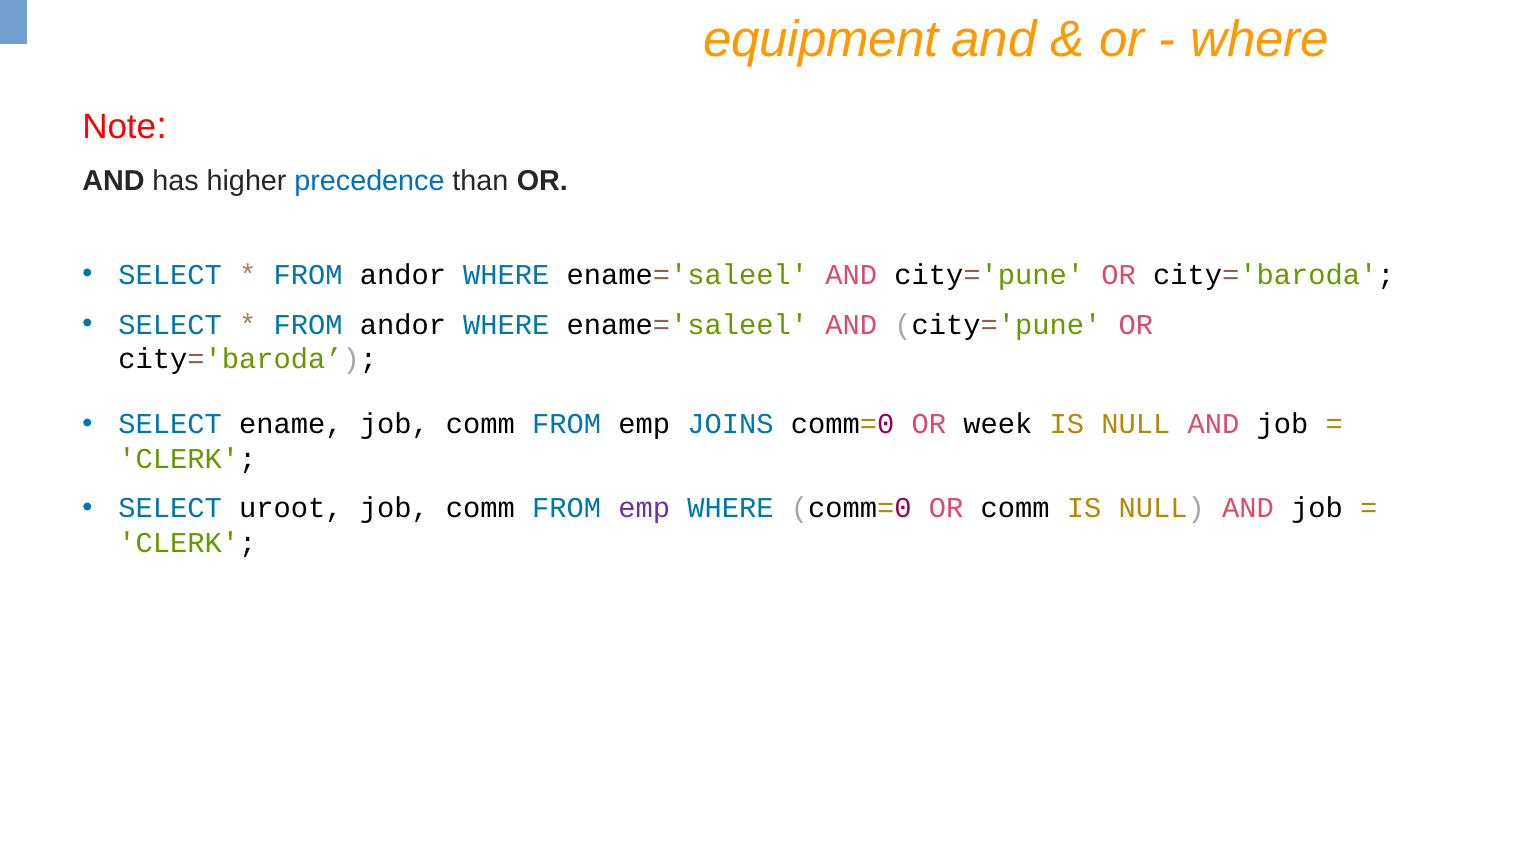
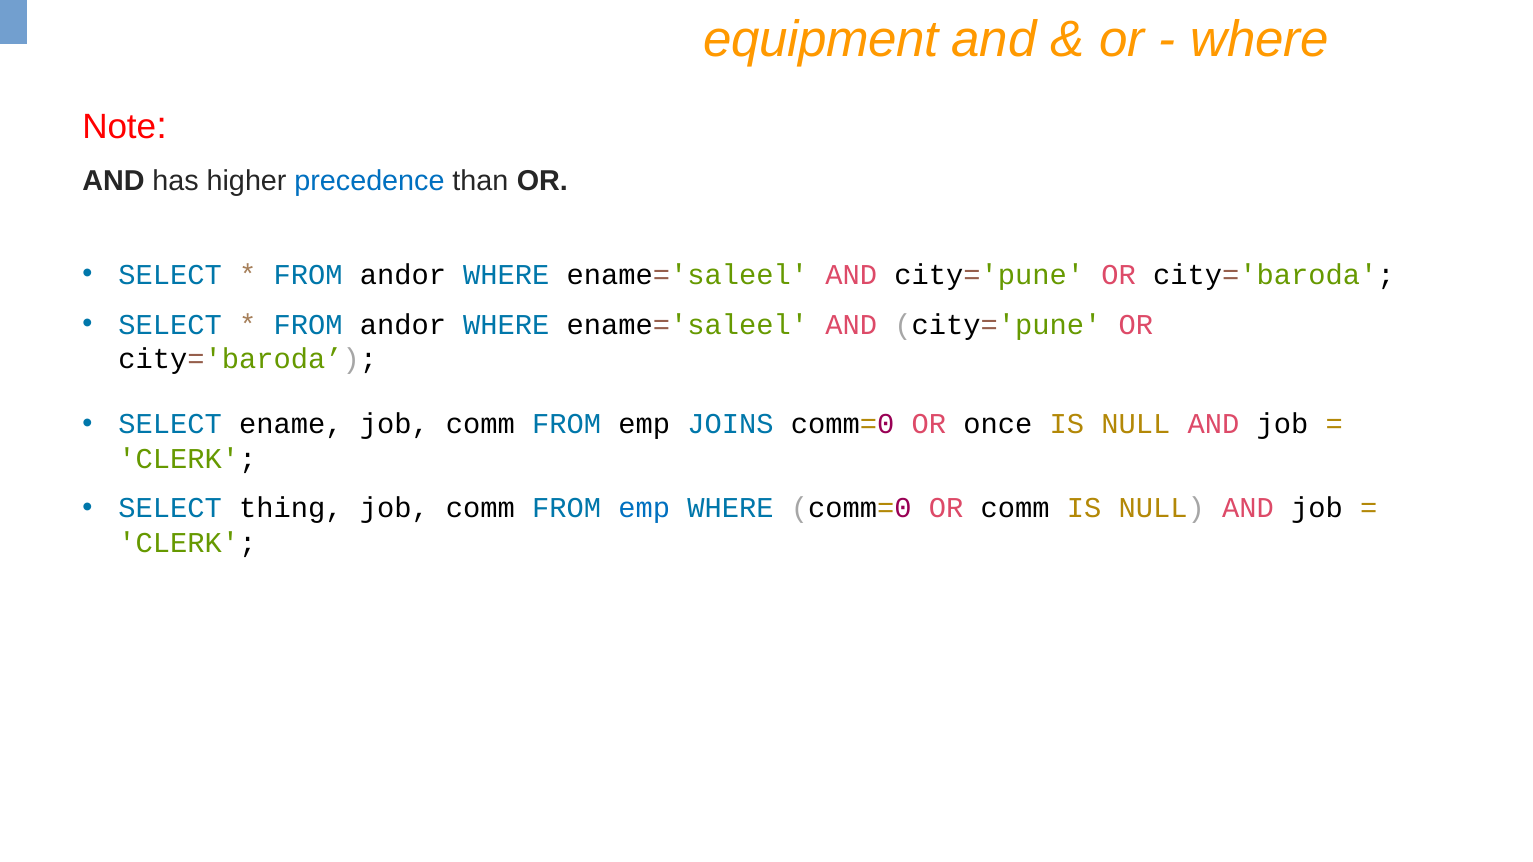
week: week -> once
uroot: uroot -> thing
emp at (644, 509) colour: purple -> blue
